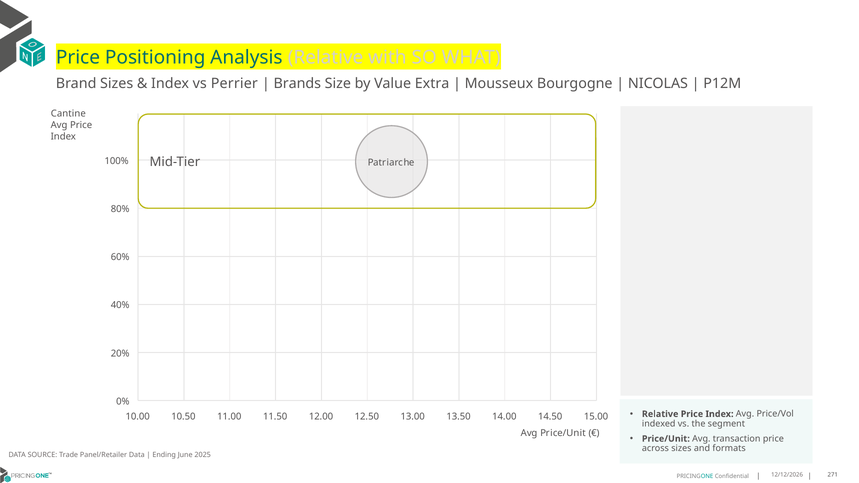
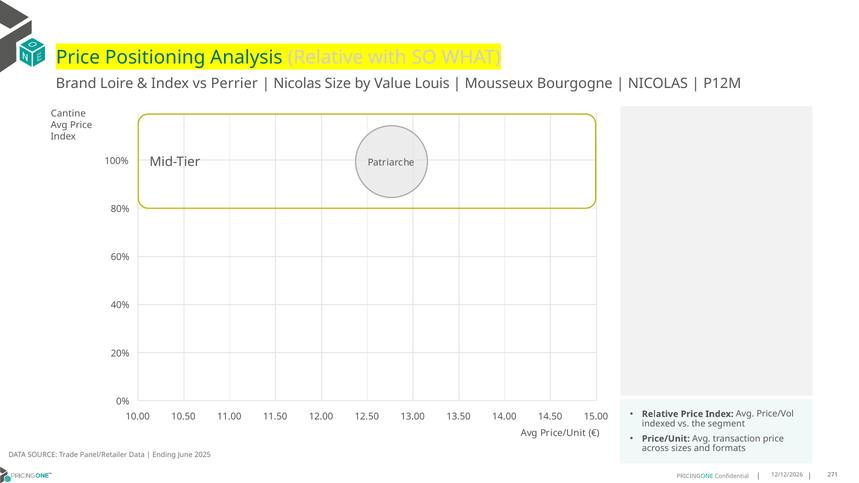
Brand Sizes: Sizes -> Loire
Brands at (297, 84): Brands -> Nicolas
Extra: Extra -> Louis
